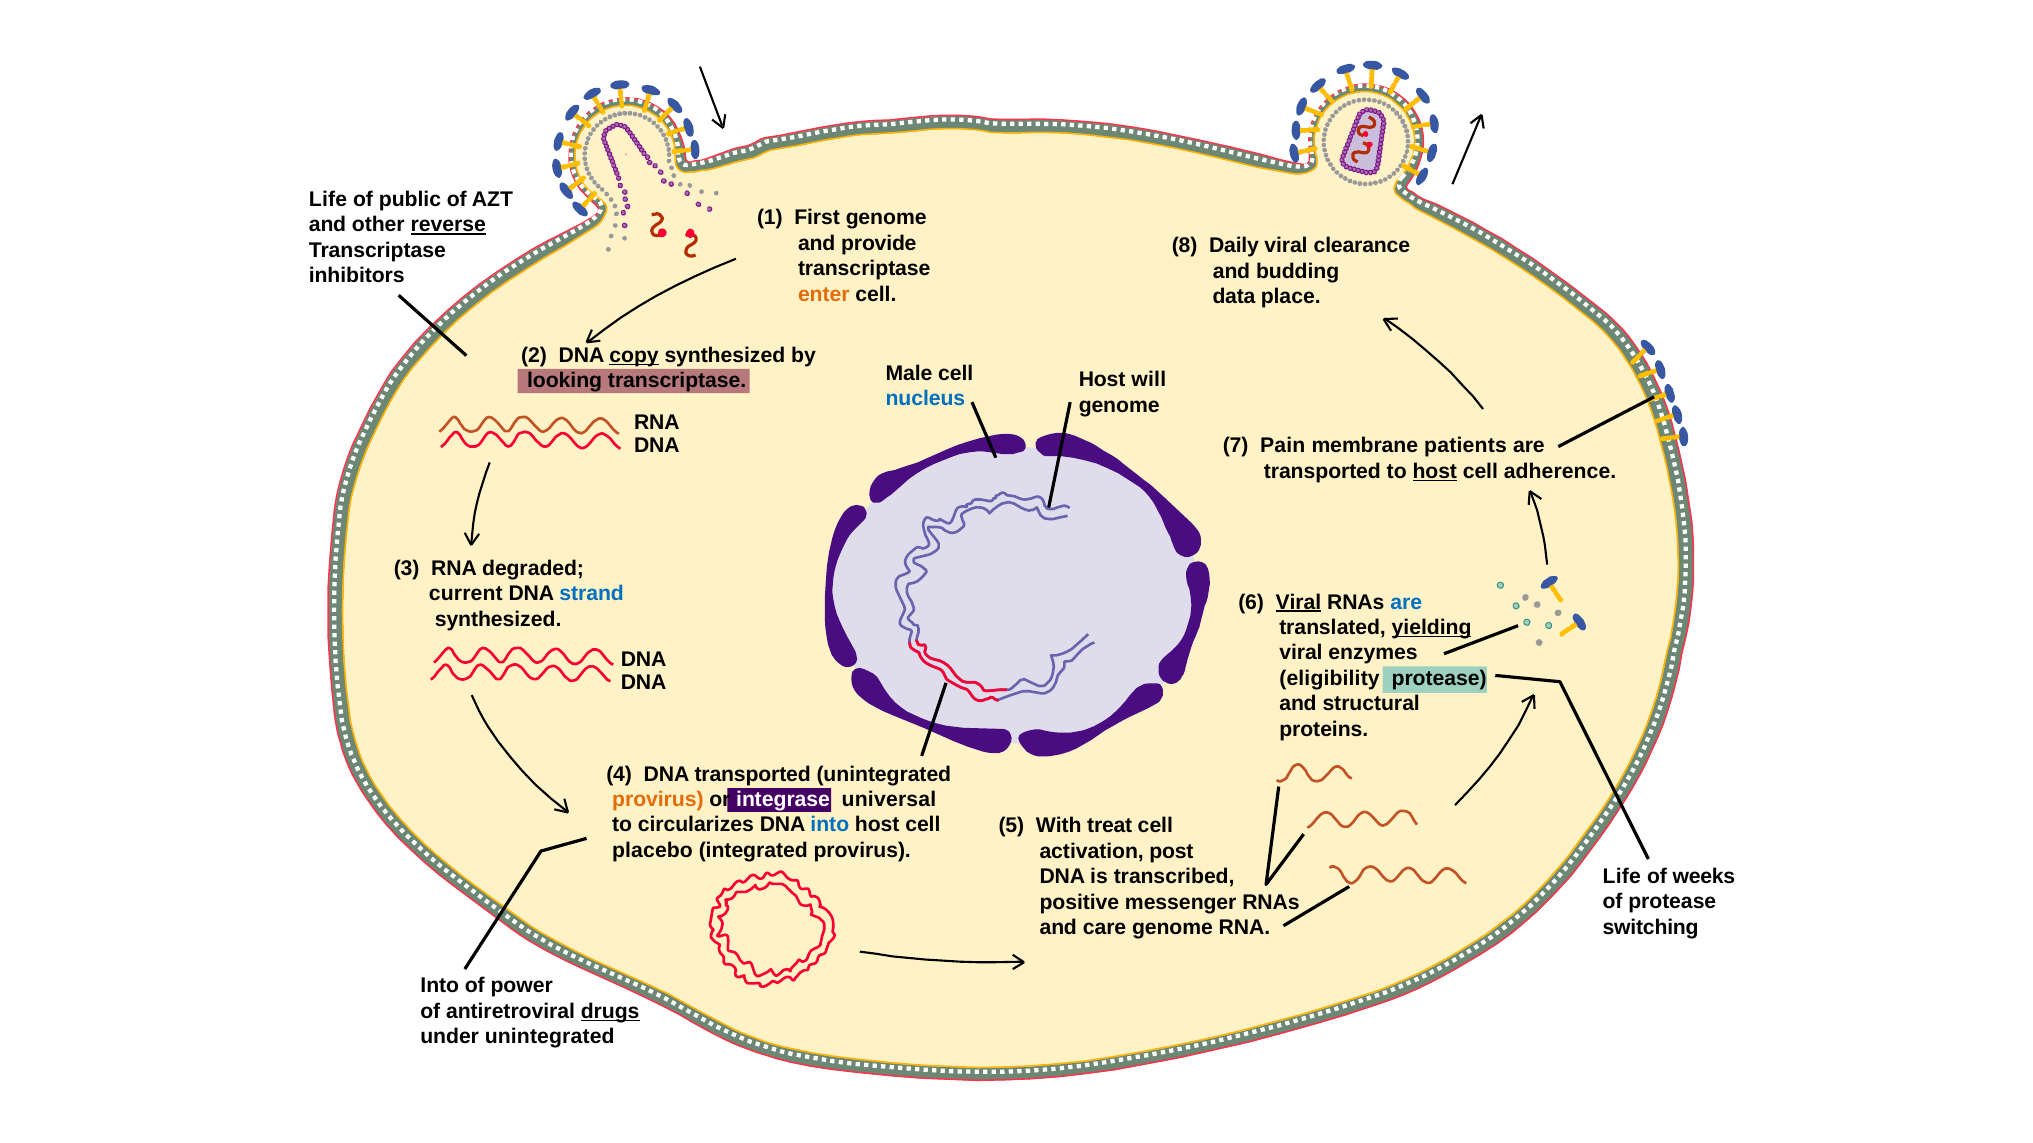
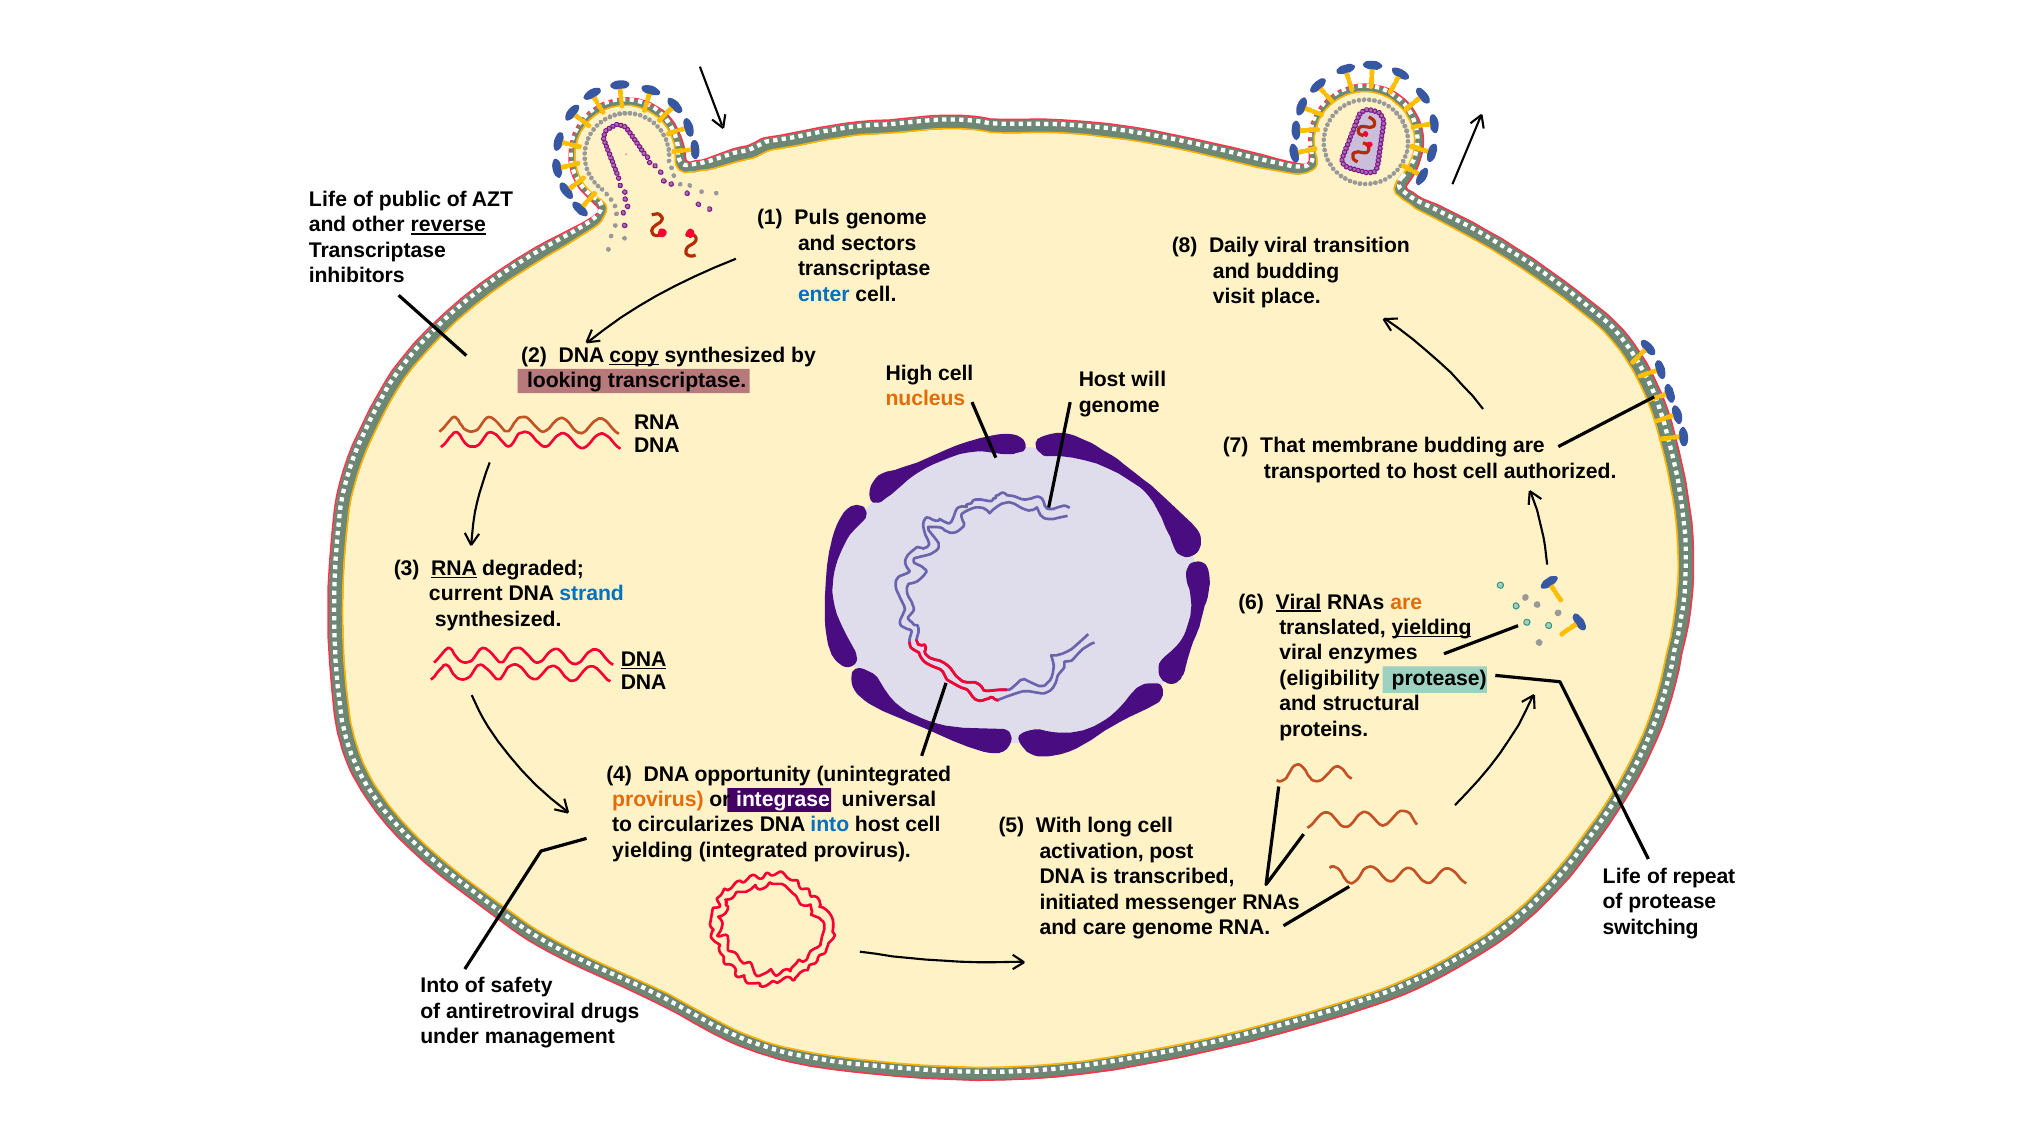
First: First -> Puls
provide: provide -> sectors
clearance: clearance -> transition
enter colour: orange -> blue
data: data -> visit
Male: Male -> High
nucleus colour: blue -> orange
Pain: Pain -> That
membrane patients: patients -> budding
host at (1435, 472) underline: present -> none
adherence: adherence -> authorized
RNA at (454, 568) underline: none -> present
are at (1406, 602) colour: blue -> orange
DNA at (644, 660) underline: none -> present
DNA transported: transported -> opportunity
treat: treat -> long
placebo at (653, 851): placebo -> yielding
weeks: weeks -> repeat
positive: positive -> initiated
power: power -> safety
drugs underline: present -> none
under unintegrated: unintegrated -> management
